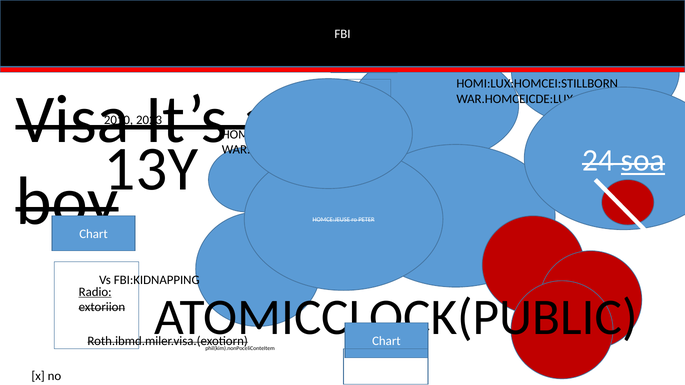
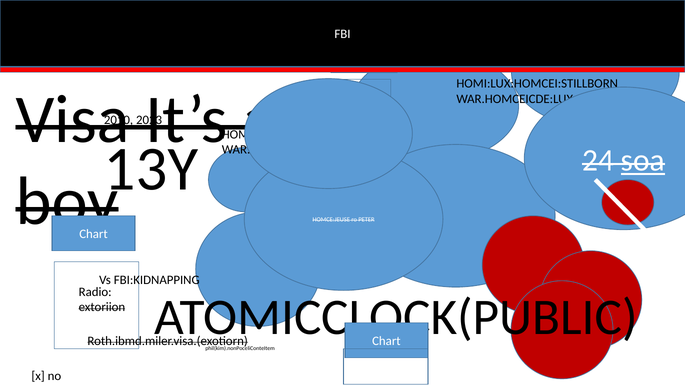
Radio underline: present -> none
